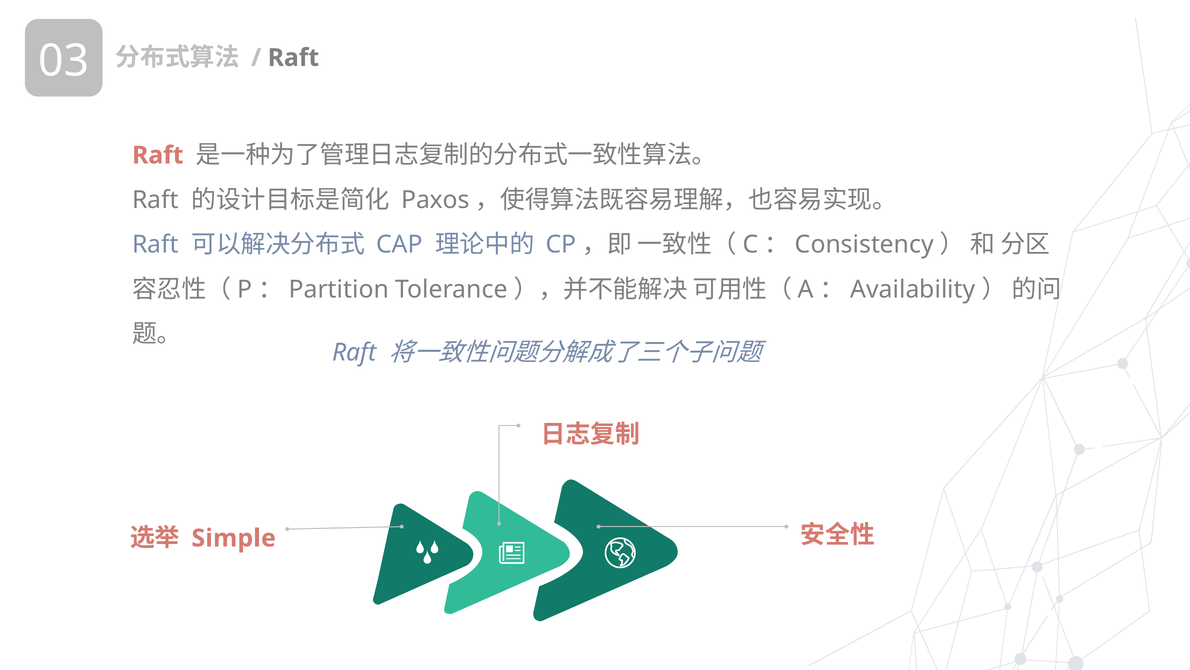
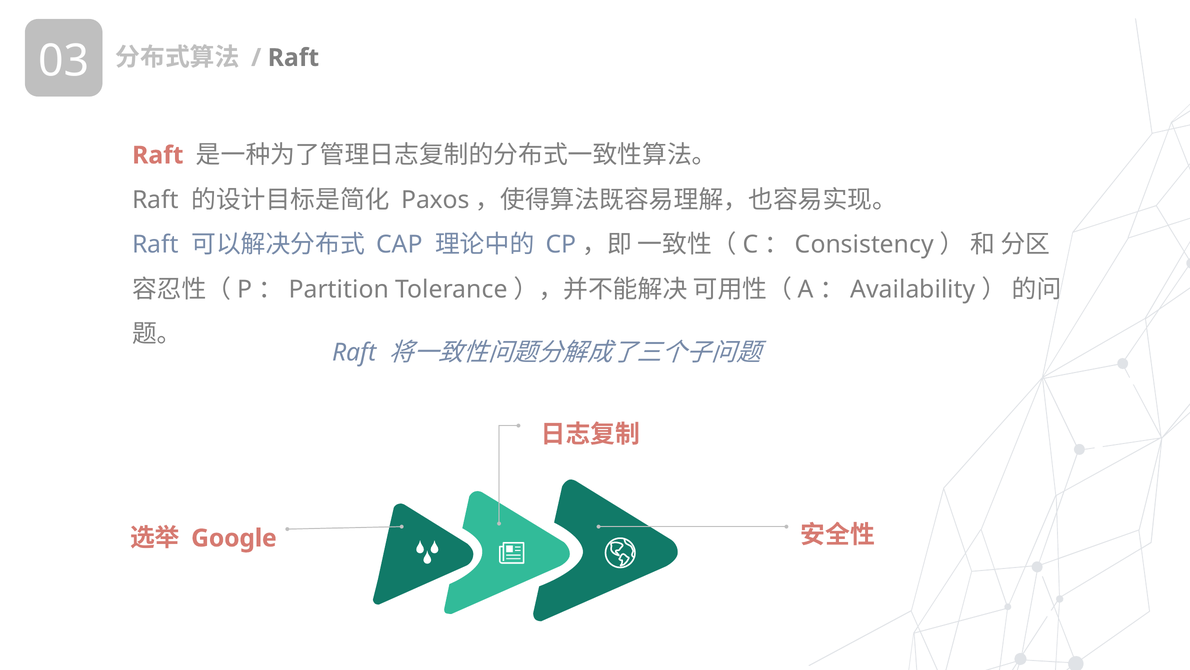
Simple: Simple -> Google
